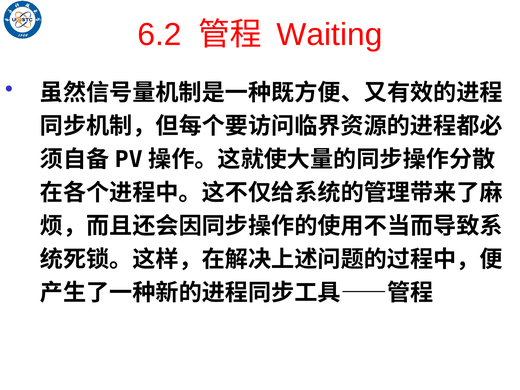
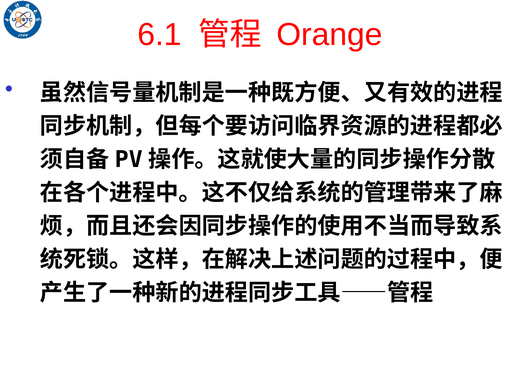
6.2: 6.2 -> 6.1
Waiting: Waiting -> Orange
